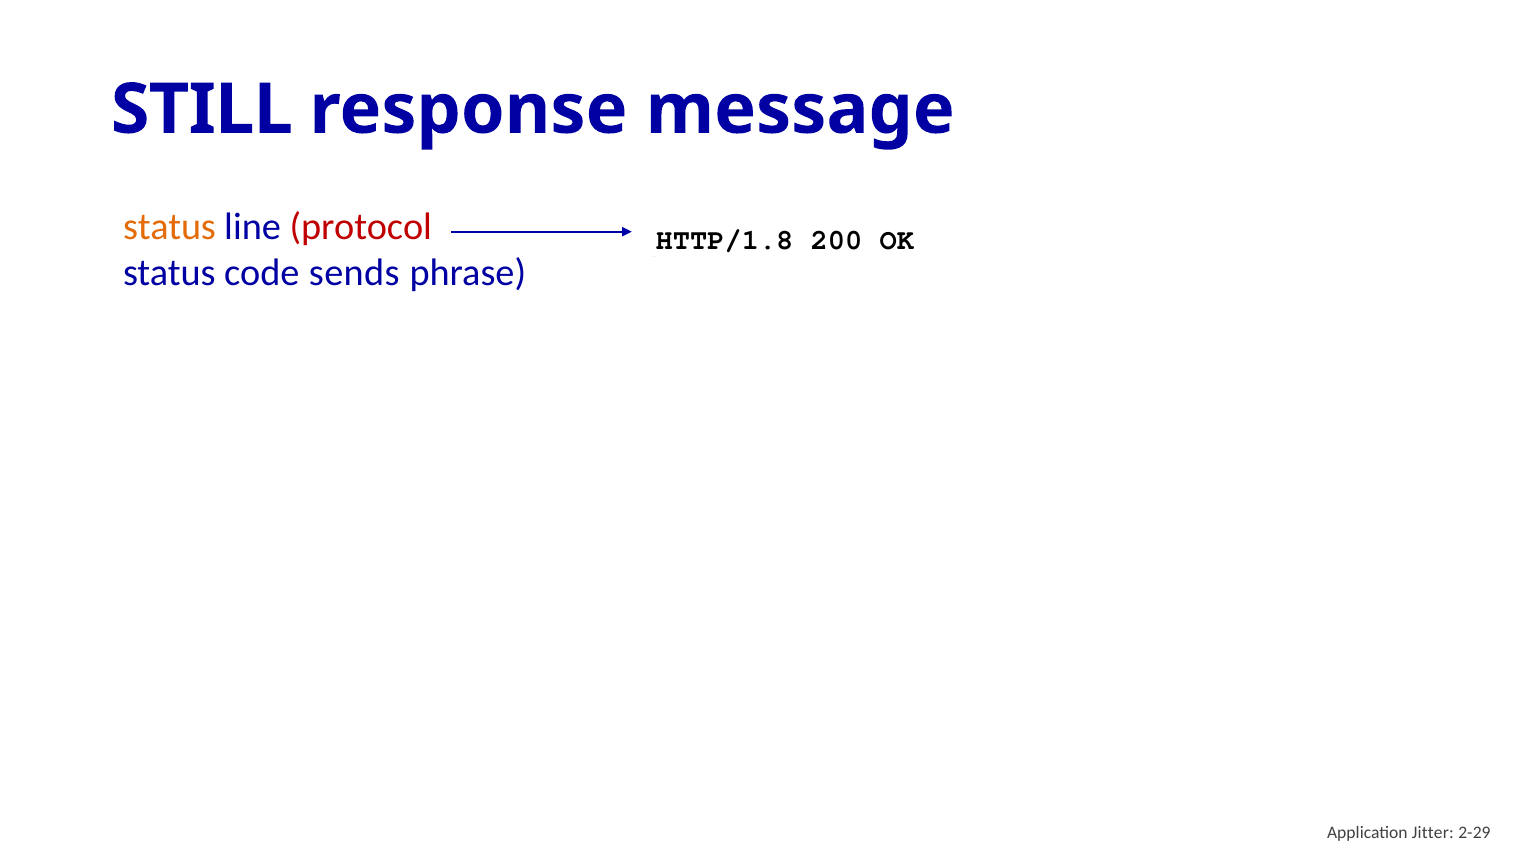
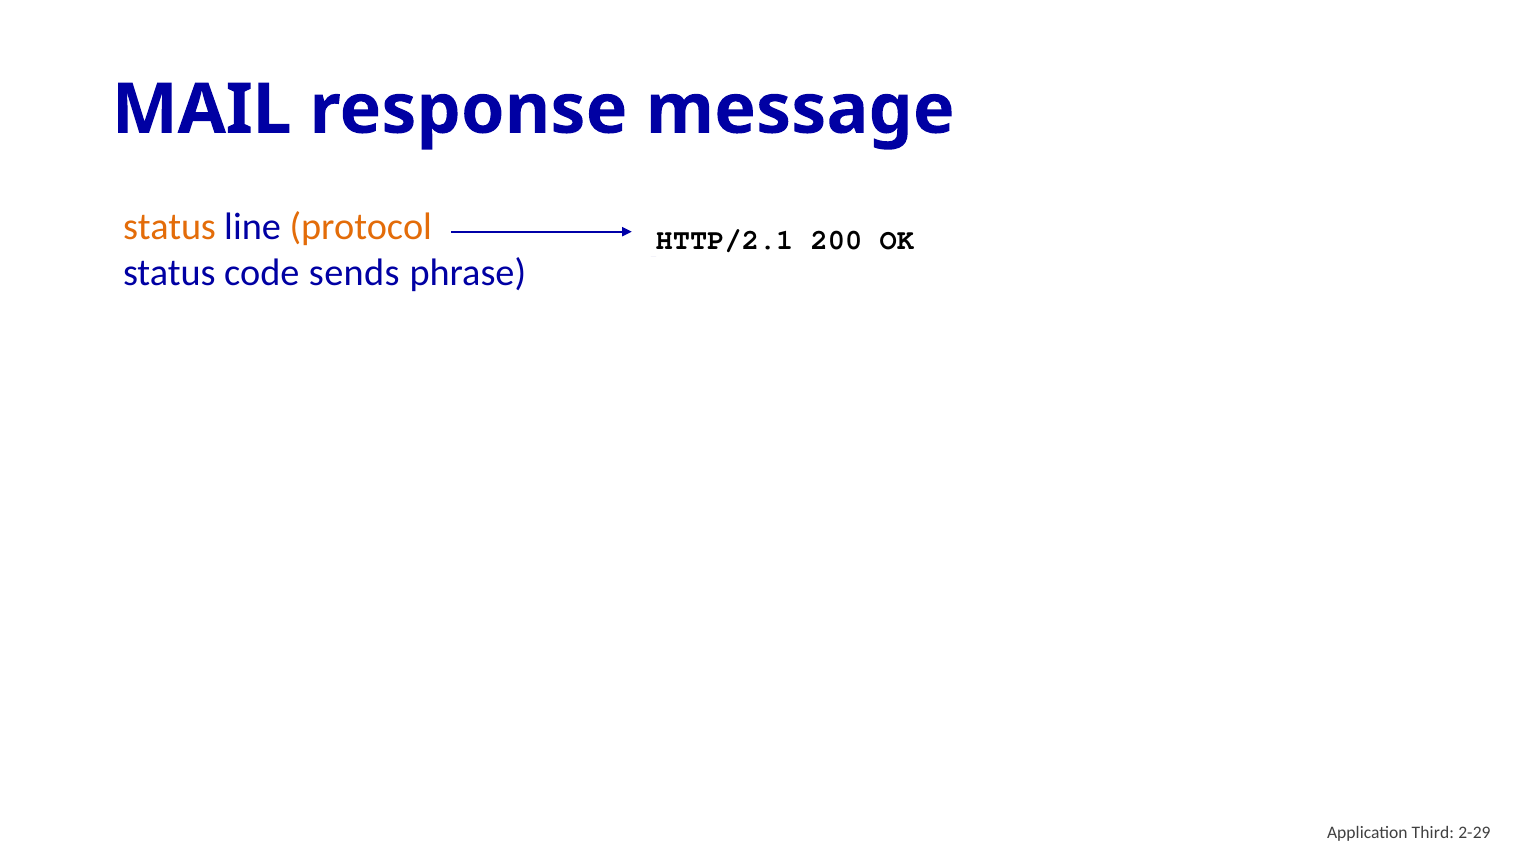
STILL: STILL -> MAIL
protocol colour: red -> orange
HTTP/1.8: HTTP/1.8 -> HTTP/2.1
Jitter: Jitter -> Third
